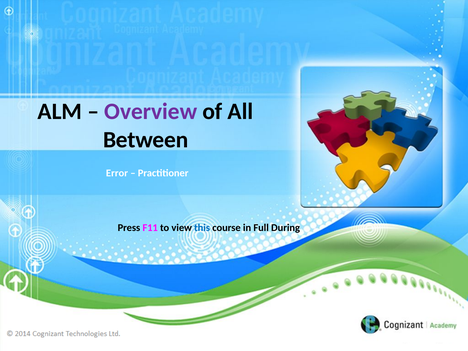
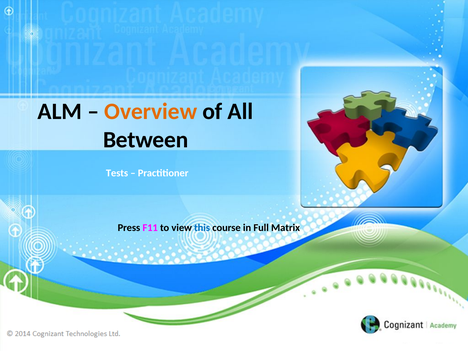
Overview colour: purple -> orange
Error: Error -> Tests
During: During -> Matrix
